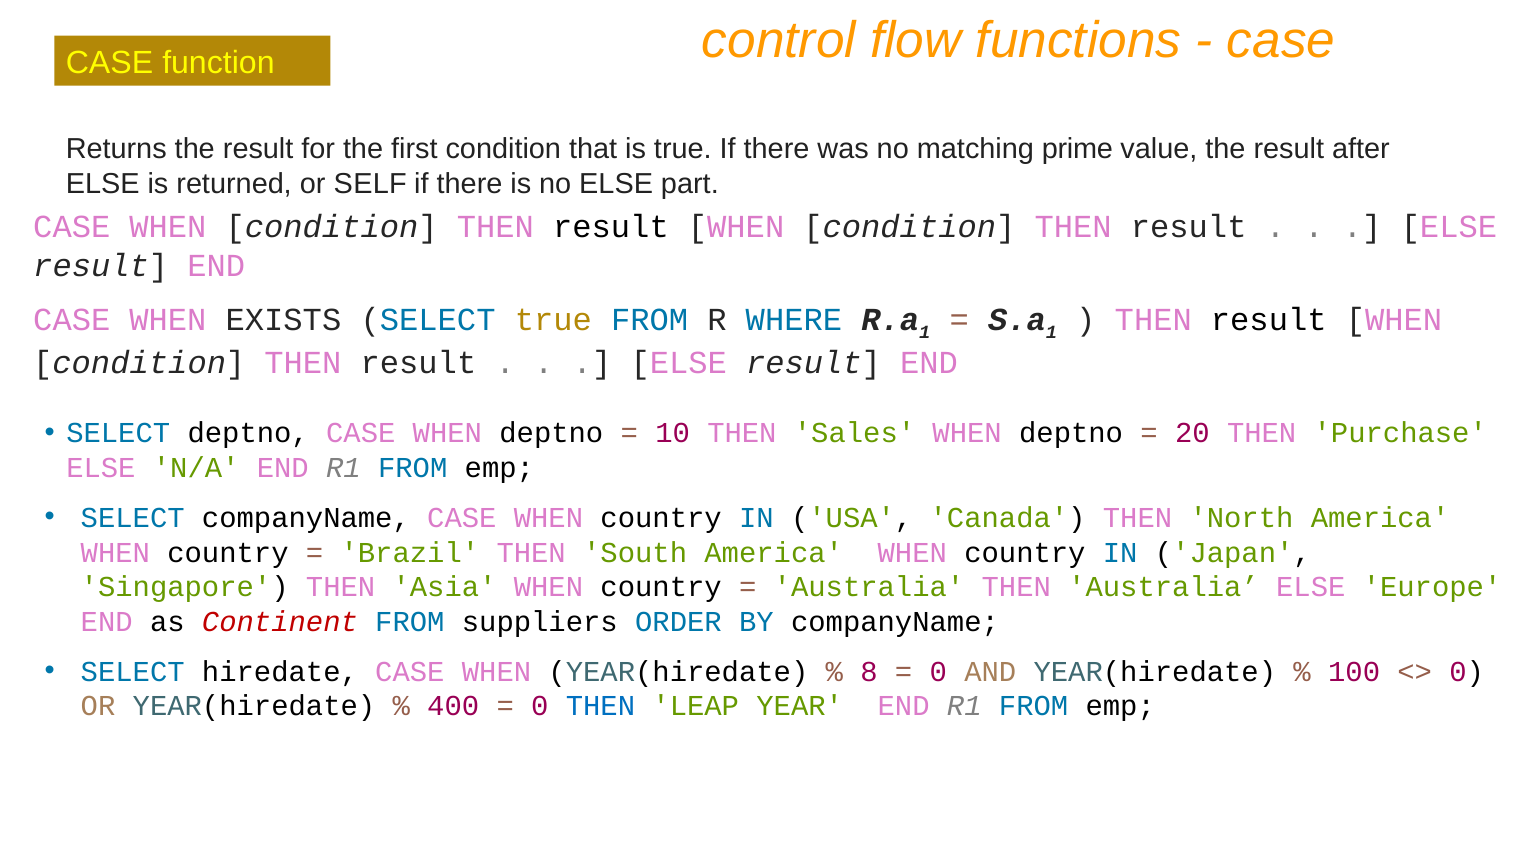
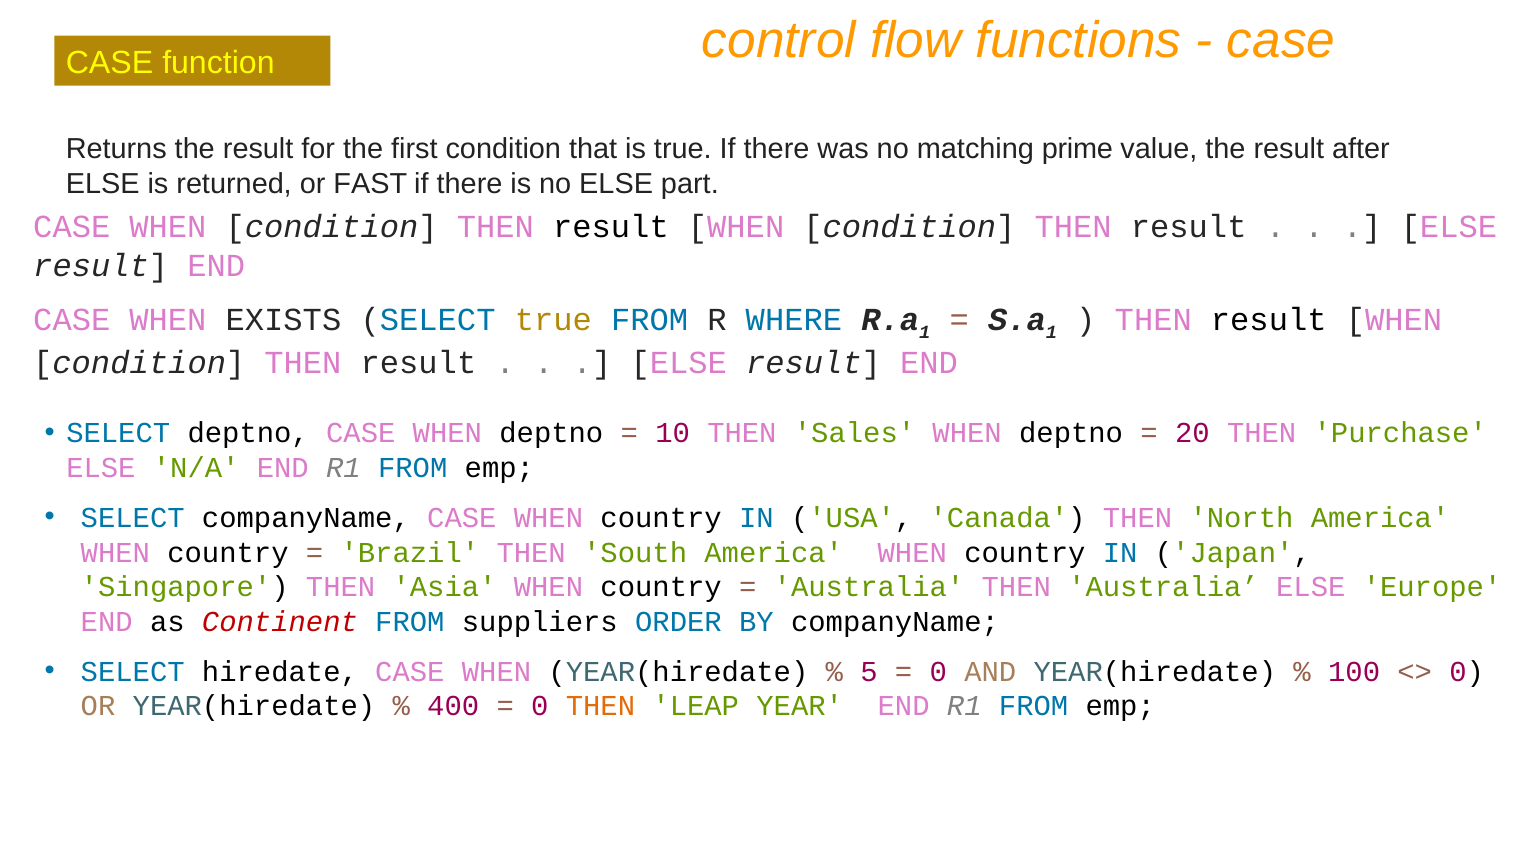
SELF: SELF -> FAST
8: 8 -> 5
THEN at (600, 707) colour: blue -> orange
